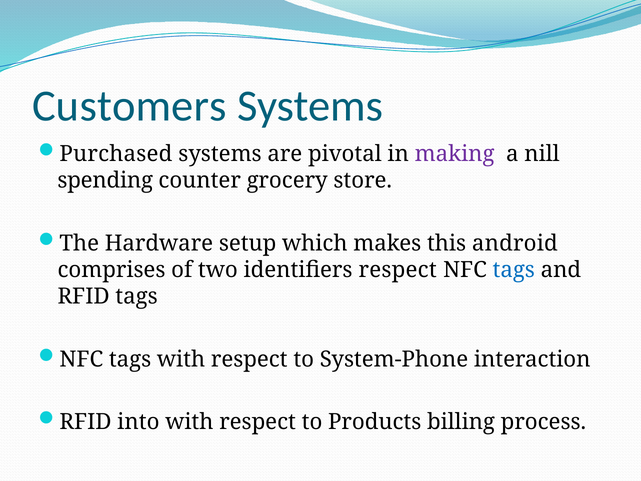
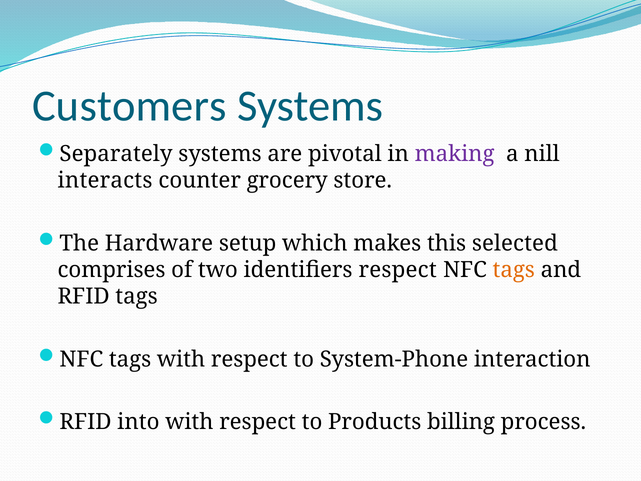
Purchased: Purchased -> Separately
spending: spending -> interacts
android: android -> selected
tags at (514, 270) colour: blue -> orange
